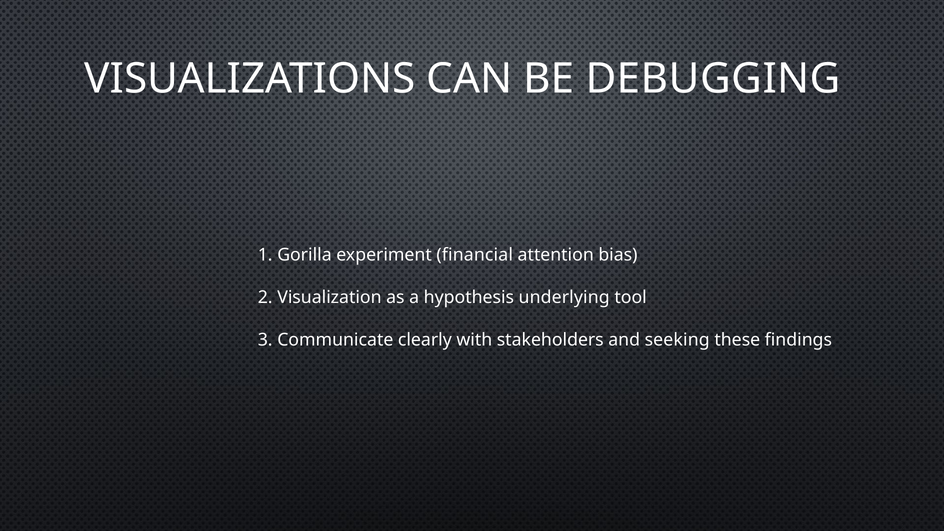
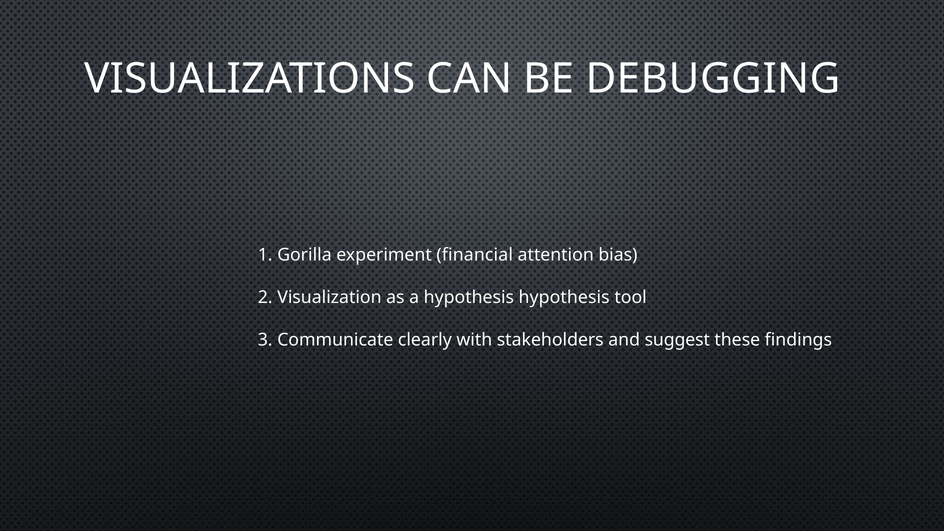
hypothesis underlying: underlying -> hypothesis
seeking: seeking -> suggest
